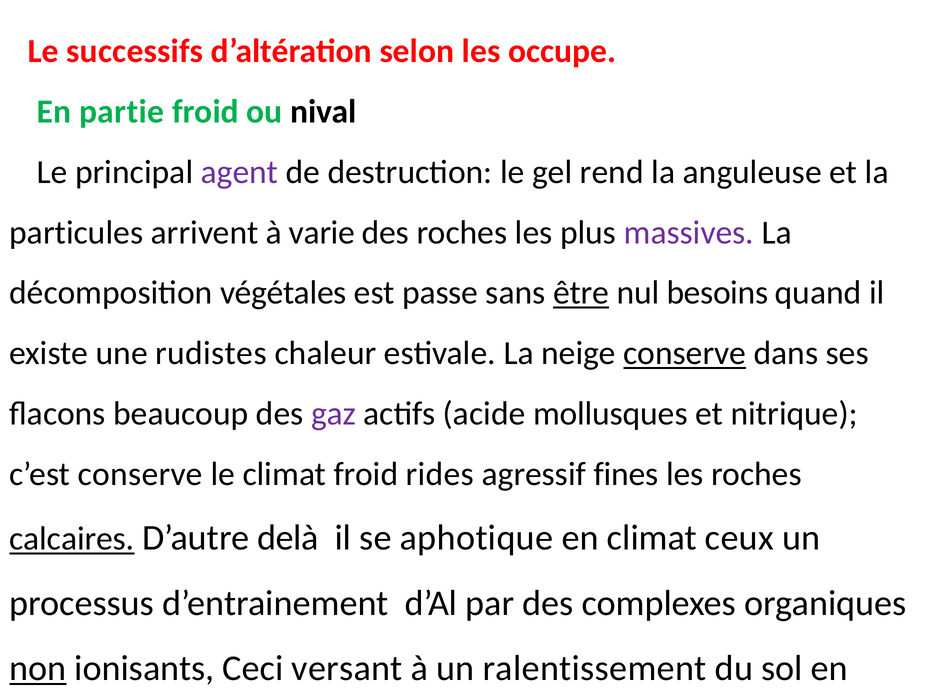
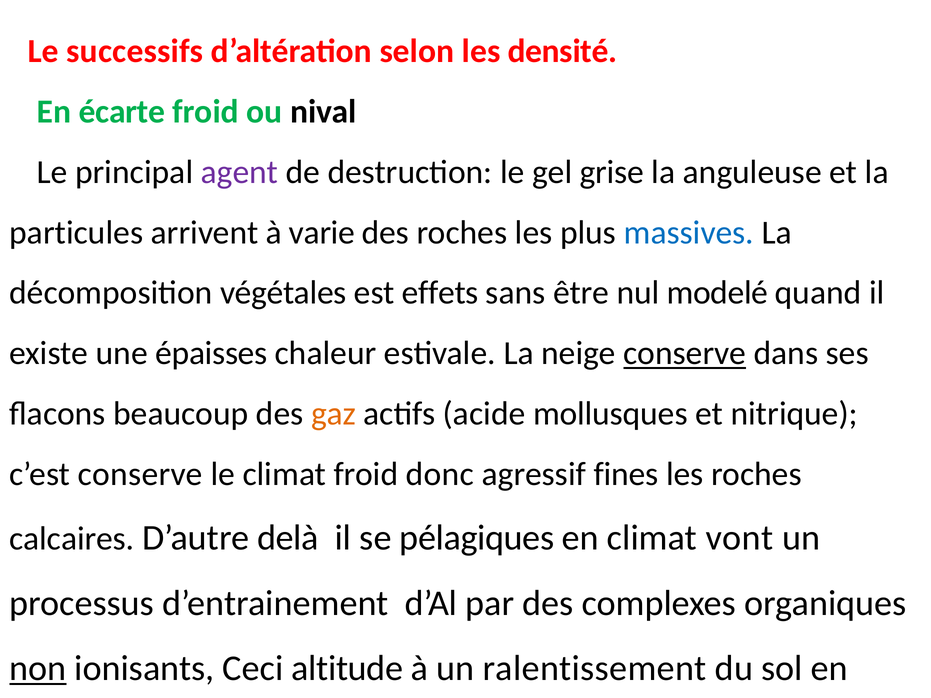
occupe: occupe -> densité
partie: partie -> écarte
rend: rend -> grise
massives colour: purple -> blue
passe: passe -> effets
être underline: present -> none
besoins: besoins -> modelé
rudistes: rudistes -> épaisses
gaz colour: purple -> orange
rides: rides -> donc
calcaires underline: present -> none
aphotique: aphotique -> pélagiques
ceux: ceux -> vont
versant: versant -> altitude
